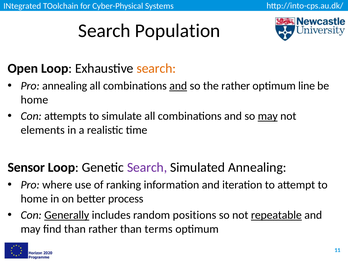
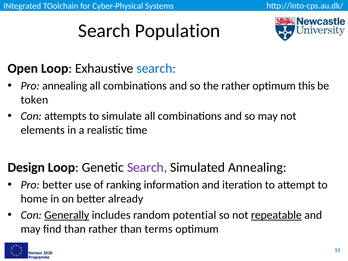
search at (156, 68) colour: orange -> blue
and at (178, 86) underline: present -> none
line: line -> this
home at (34, 100): home -> token
may at (268, 116) underline: present -> none
Sensor: Sensor -> Design
Pro where: where -> better
process: process -> already
positions: positions -> potential
